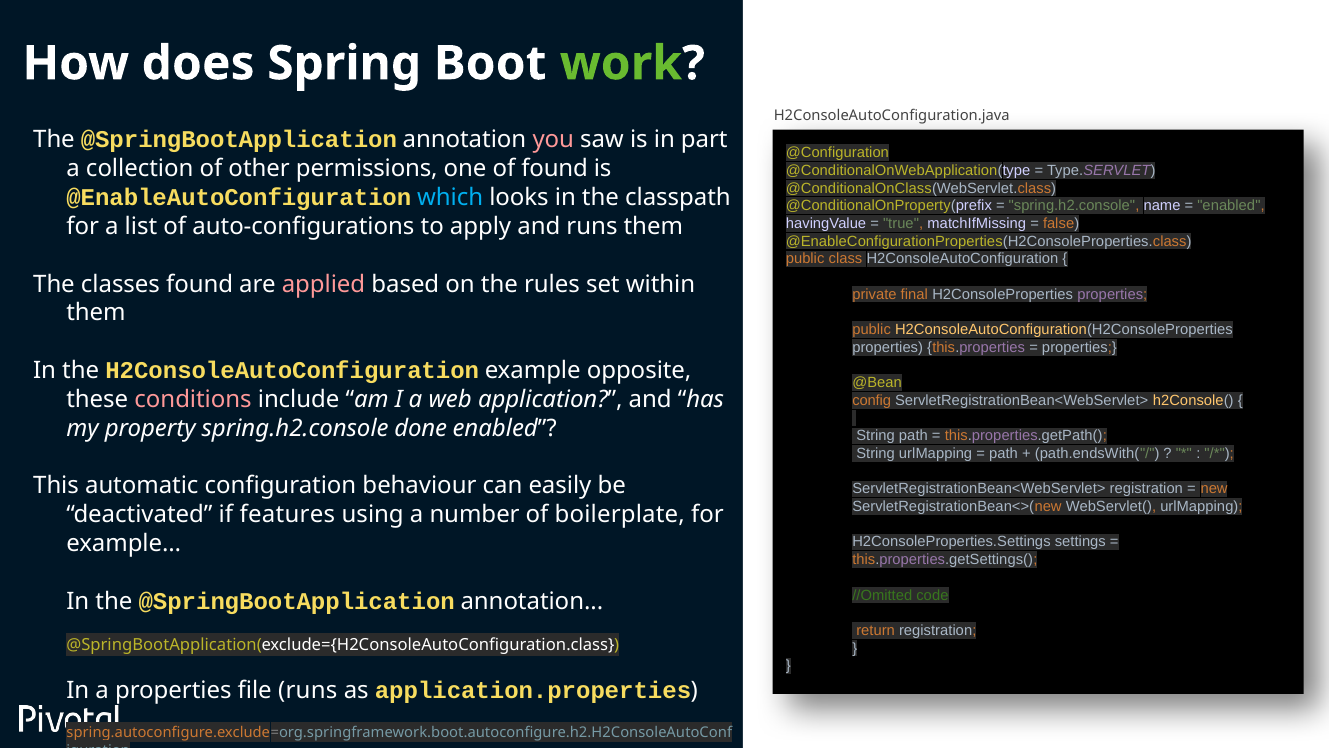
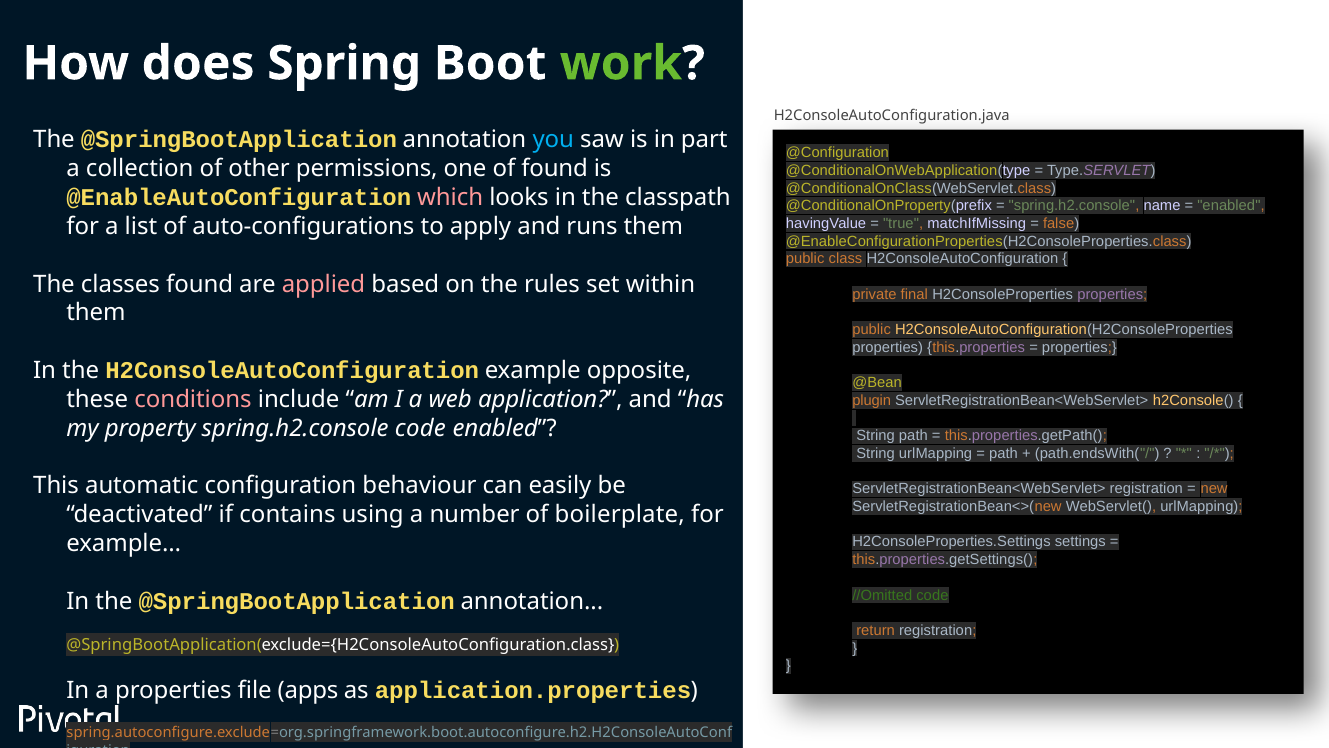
you colour: pink -> light blue
which colour: light blue -> pink
config: config -> plugin
spring.h2.console done: done -> code
features: features -> contains
file runs: runs -> apps
